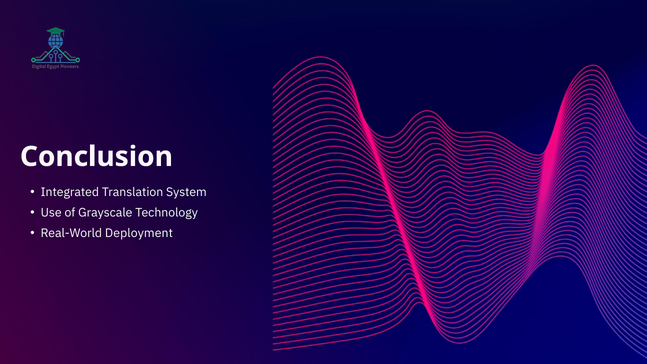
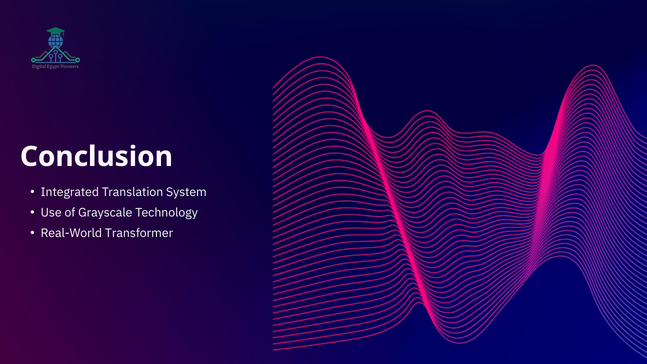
Deployment: Deployment -> Transformer
